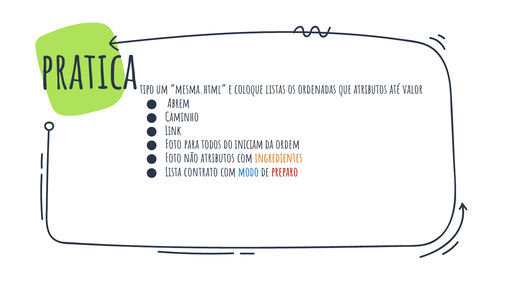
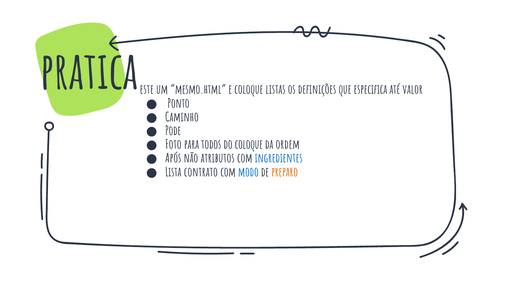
tipo: tipo -> este
mesma.html: mesma.html -> mesmo.html
ordenadas: ordenadas -> definições
que atributos: atributos -> especifica
Abrem: Abrem -> Ponto
Link: Link -> Pode
do iniciam: iniciam -> coloque
Foto at (173, 159): Foto -> Após
ingredientes colour: orange -> blue
preparo colour: red -> orange
